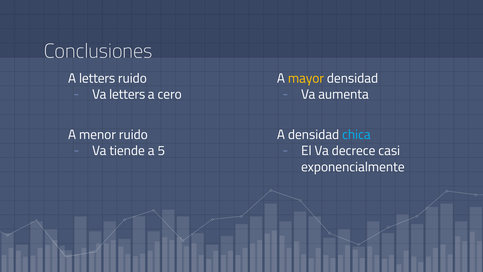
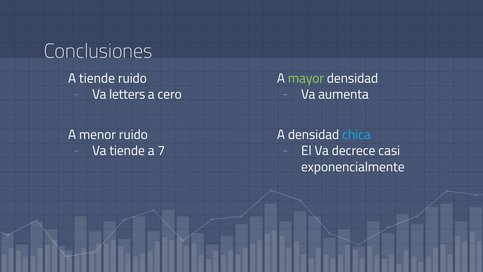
A letters: letters -> tiende
mayor colour: yellow -> light green
5: 5 -> 7
